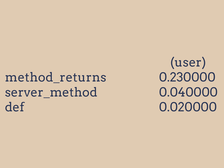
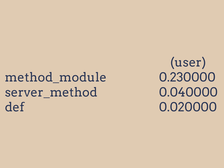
method_returns: method_returns -> method_module
